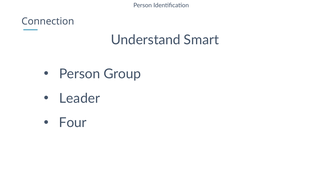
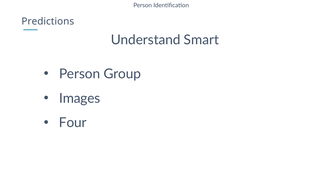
Connection: Connection -> Predictions
Leader: Leader -> Images
